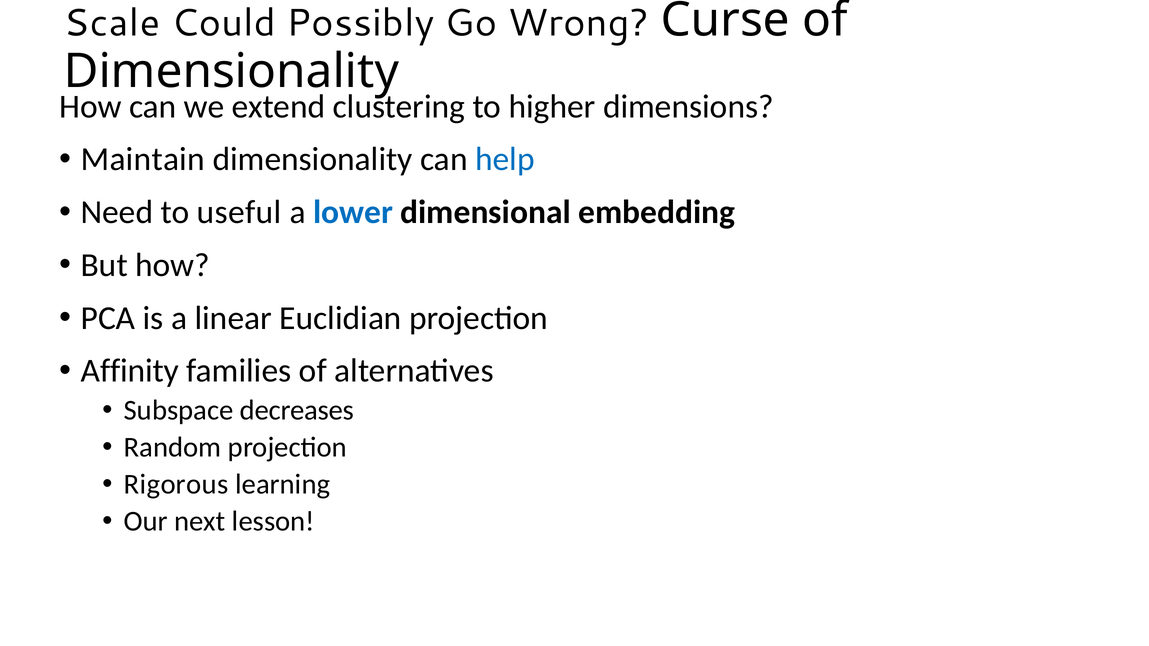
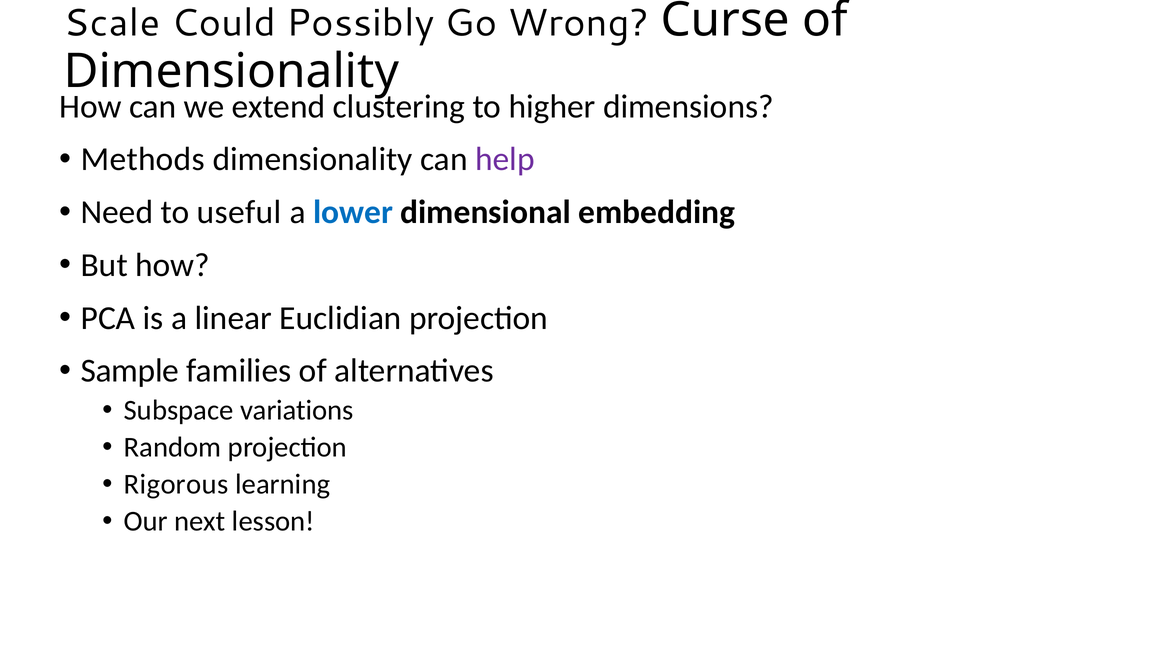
Maintain: Maintain -> Methods
help colour: blue -> purple
Affinity: Affinity -> Sample
decreases: decreases -> variations
